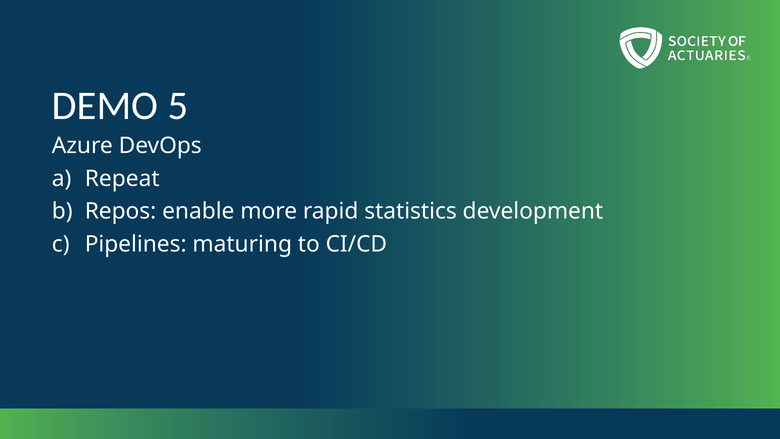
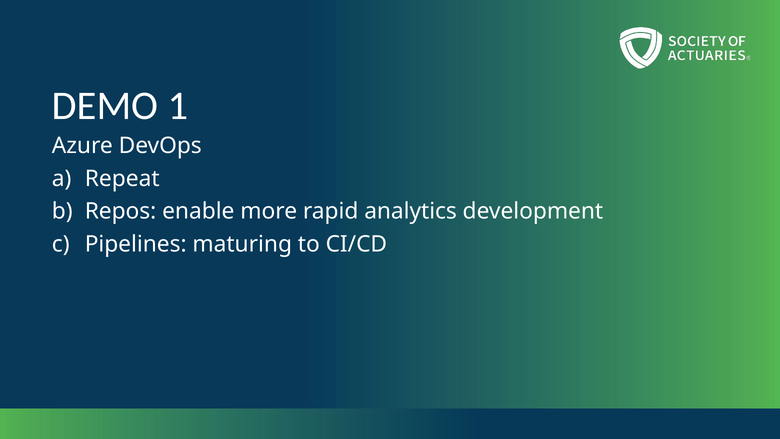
5: 5 -> 1
statistics: statistics -> analytics
